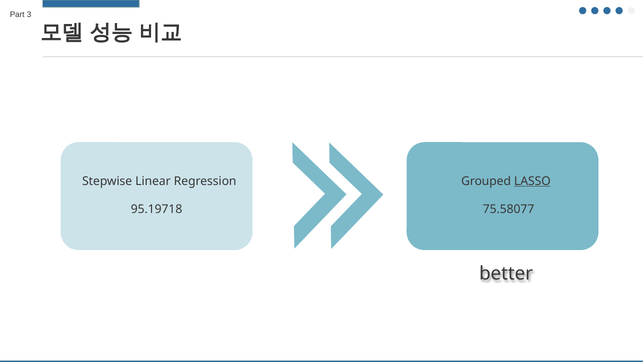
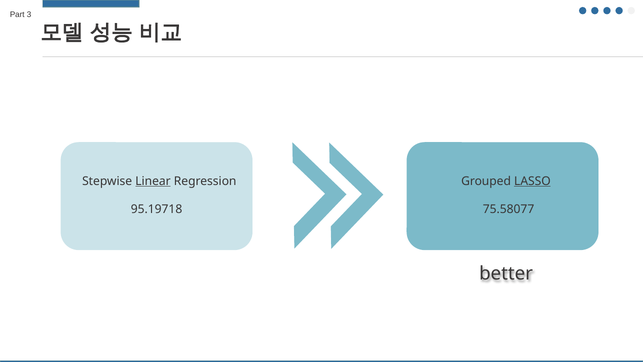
Linear underline: none -> present
